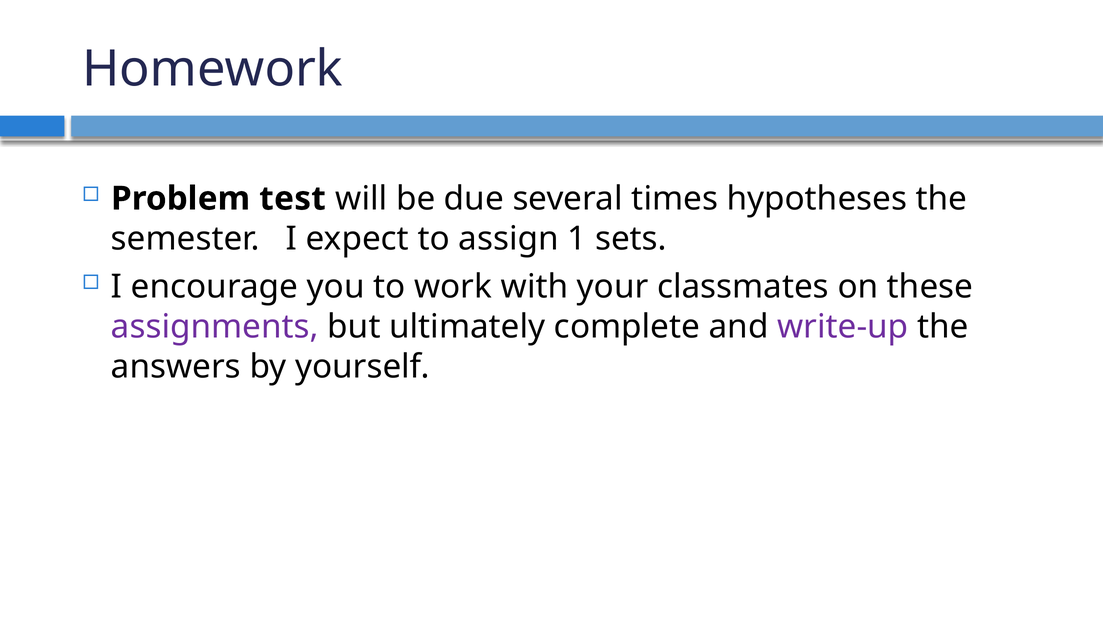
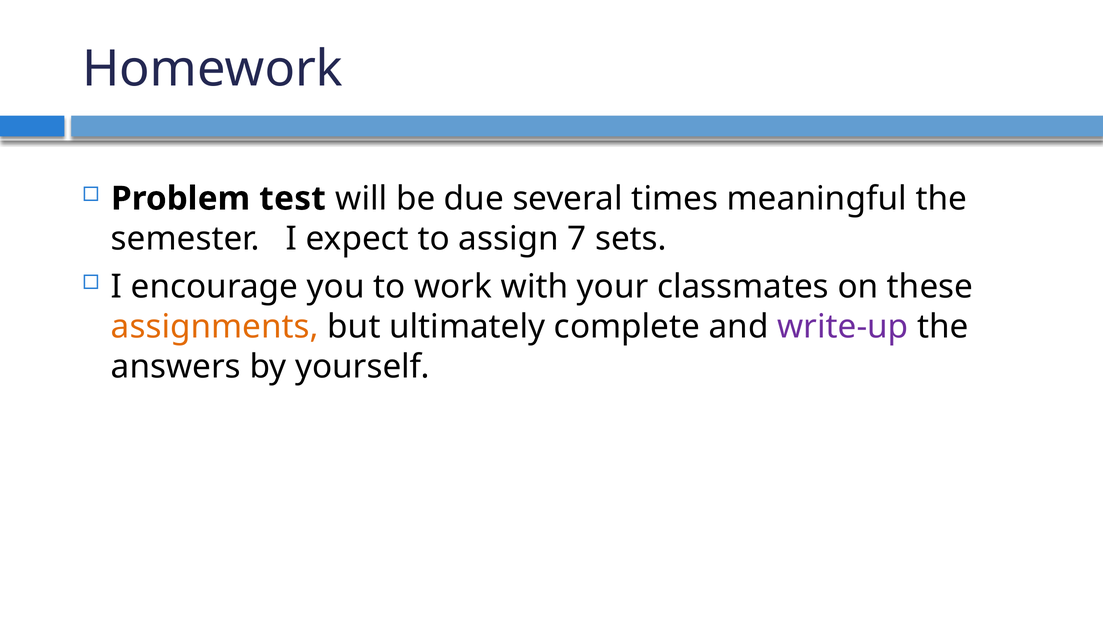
hypotheses: hypotheses -> meaningful
1: 1 -> 7
assignments colour: purple -> orange
